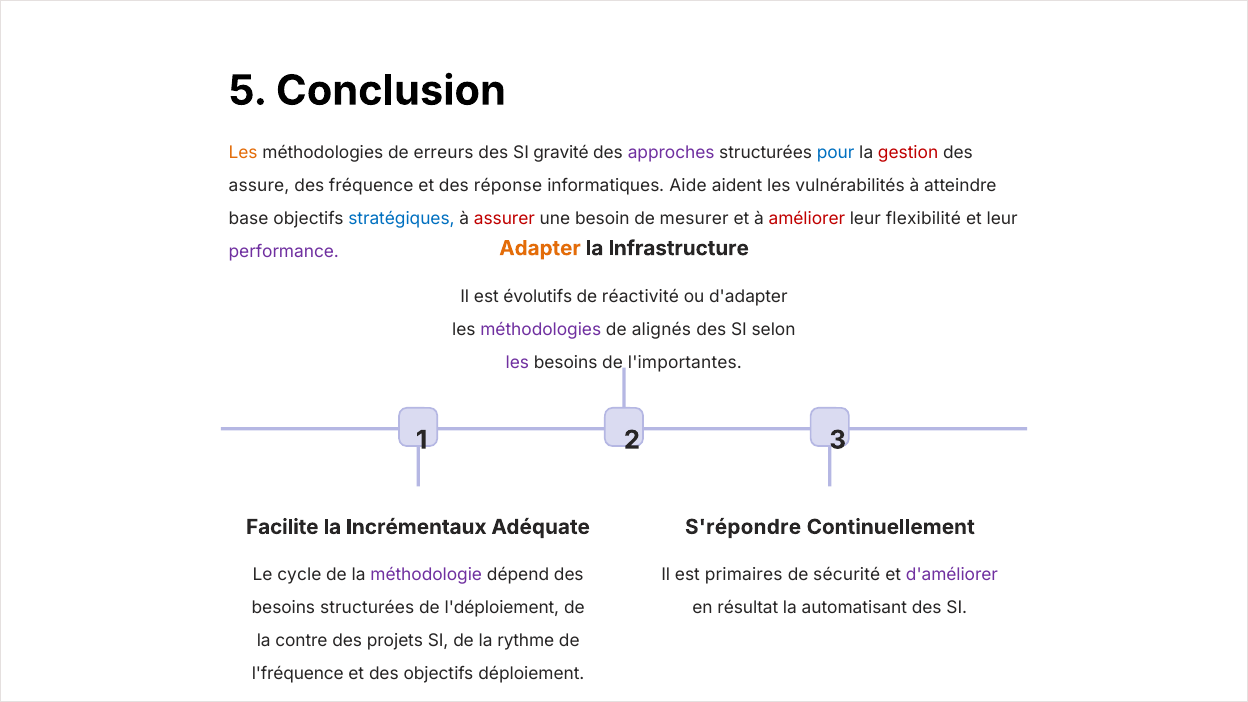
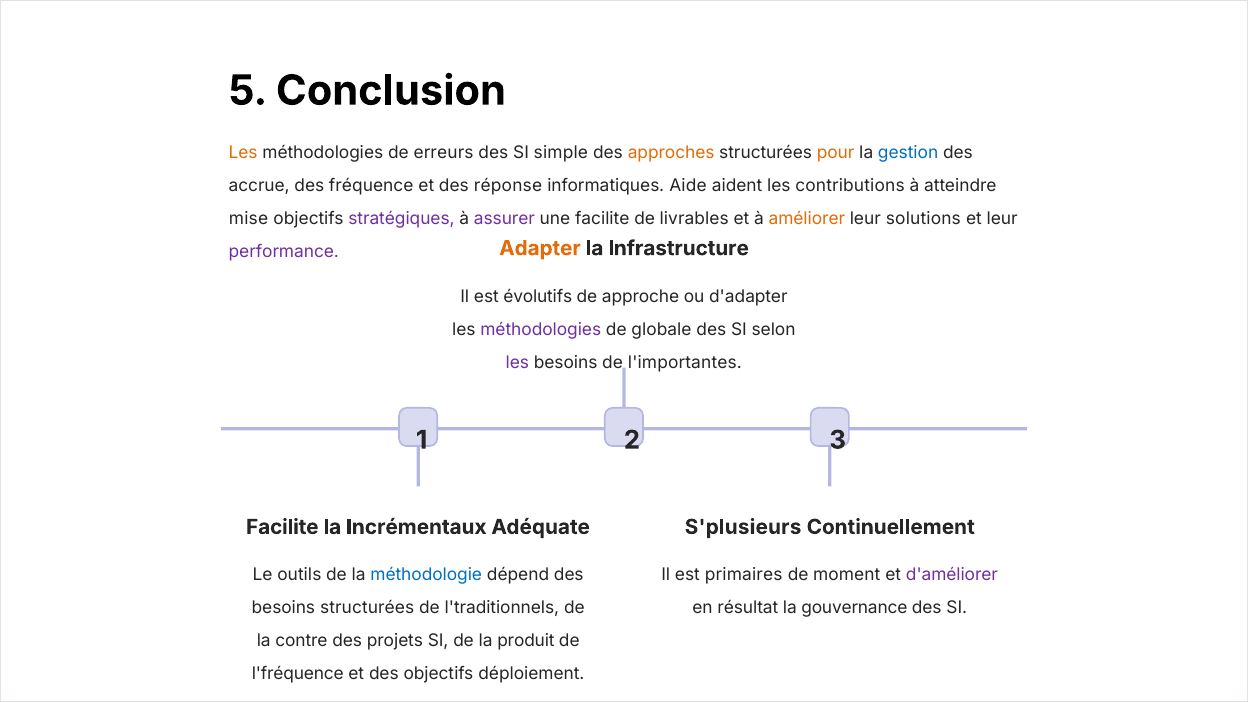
gravité: gravité -> simple
approches colour: purple -> orange
pour colour: blue -> orange
gestion colour: red -> blue
assure: assure -> accrue
vulnérabilités: vulnérabilités -> contributions
base: base -> mise
stratégiques colour: blue -> purple
assurer colour: red -> purple
une besoin: besoin -> facilite
mesurer: mesurer -> livrables
améliorer colour: red -> orange
flexibilité: flexibilité -> solutions
réactivité: réactivité -> approche
alignés: alignés -> globale
S'répondre: S'répondre -> S'plusieurs
cycle: cycle -> outils
méthodologie colour: purple -> blue
sécurité: sécurité -> moment
l'déploiement: l'déploiement -> l'traditionnels
automatisant: automatisant -> gouvernance
rythme: rythme -> produit
